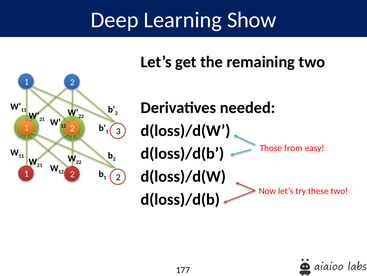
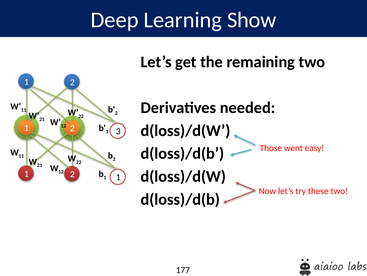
from: from -> went
2 at (118, 177): 2 -> 1
